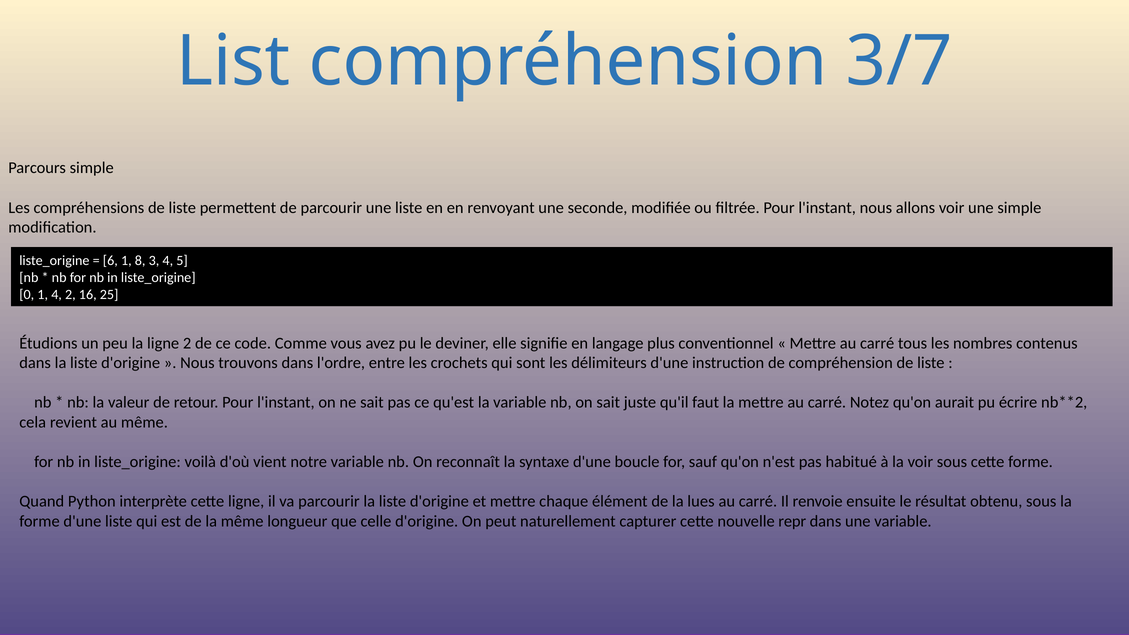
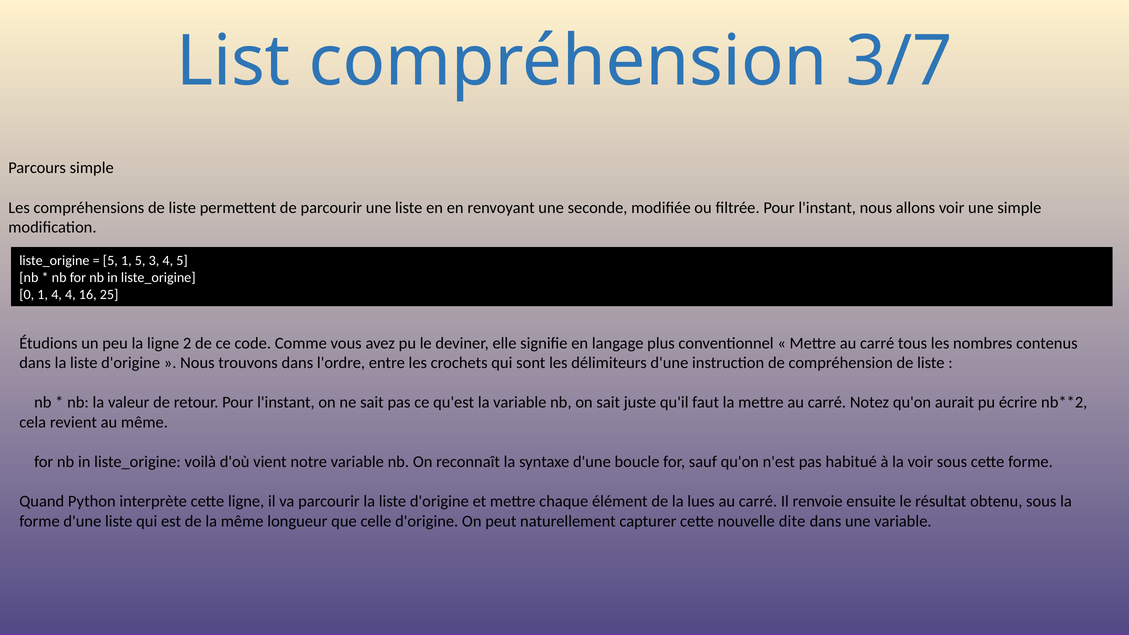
6 at (110, 261): 6 -> 5
1 8: 8 -> 5
4 2: 2 -> 4
repr: repr -> dite
